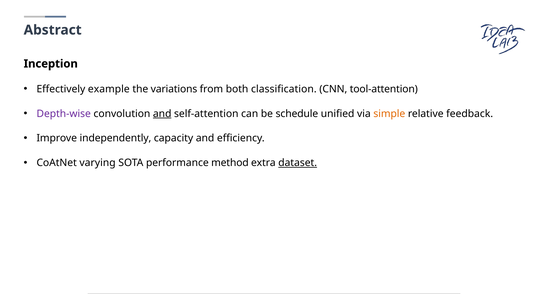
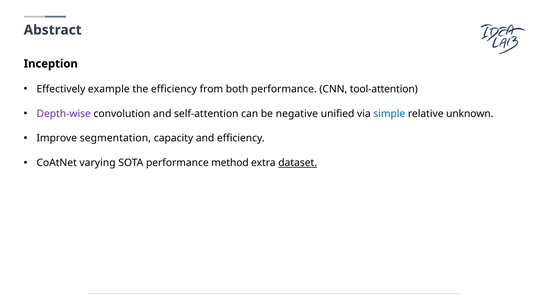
the variations: variations -> efficiency
both classification: classification -> performance
and at (162, 114) underline: present -> none
schedule: schedule -> negative
simple colour: orange -> blue
feedback: feedback -> unknown
independently: independently -> segmentation
